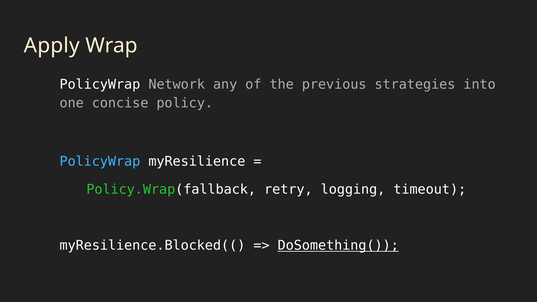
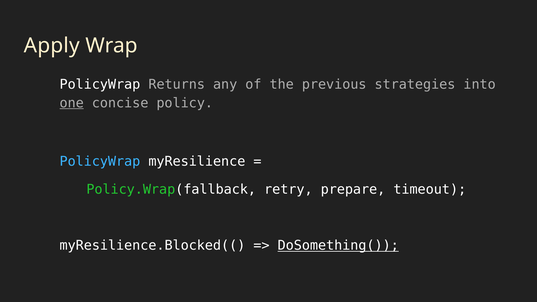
Network: Network -> Returns
one underline: none -> present
logging: logging -> prepare
